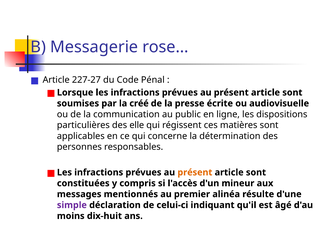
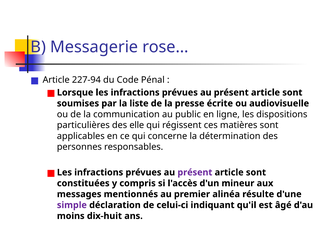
227-27: 227-27 -> 227-94
créé: créé -> liste
présent at (195, 172) colour: orange -> purple
